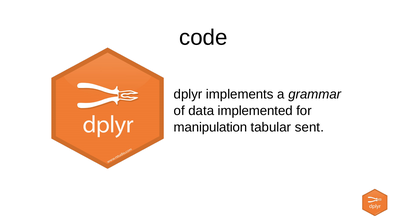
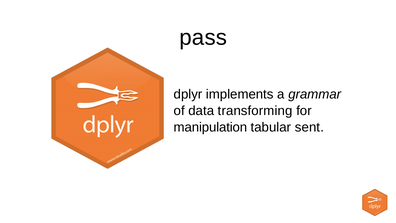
code: code -> pass
implemented: implemented -> transforming
